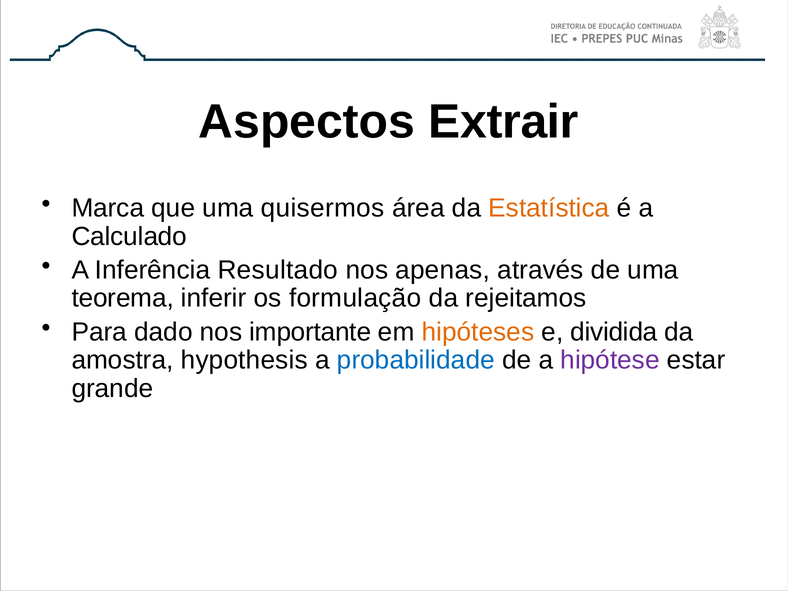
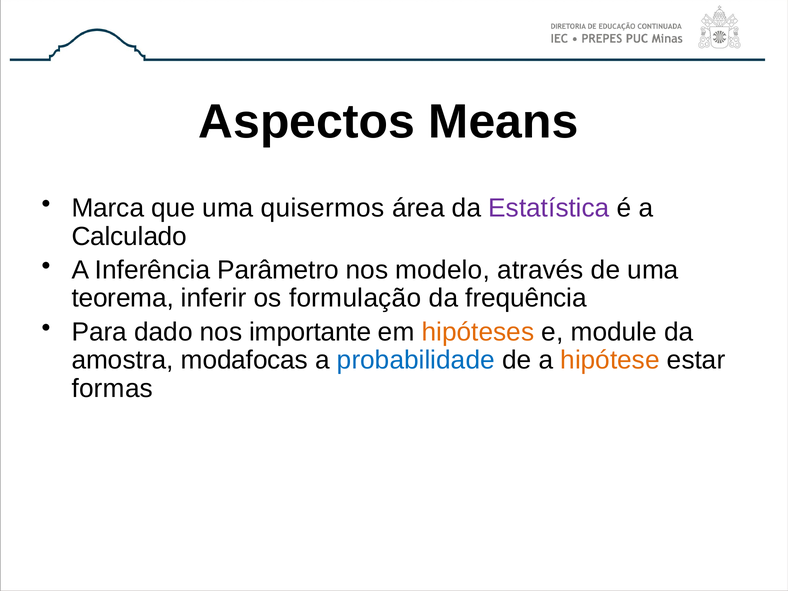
Extrair: Extrair -> Means
Estatística colour: orange -> purple
Resultado: Resultado -> Parâmetro
apenas: apenas -> modelo
rejeitamos: rejeitamos -> frequência
dividida: dividida -> module
hypothesis: hypothesis -> modafocas
hipótese colour: purple -> orange
grande: grande -> formas
